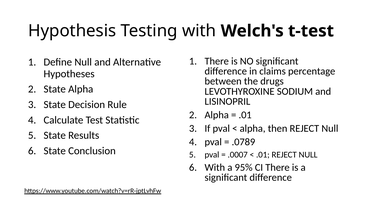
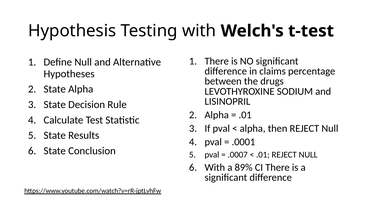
.0789: .0789 -> .0001
95%: 95% -> 89%
